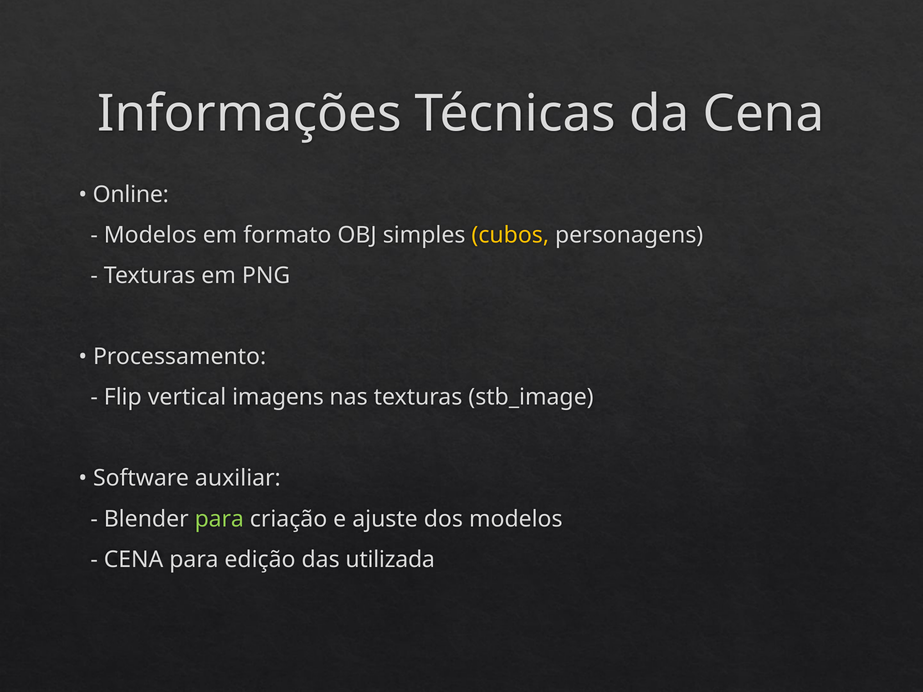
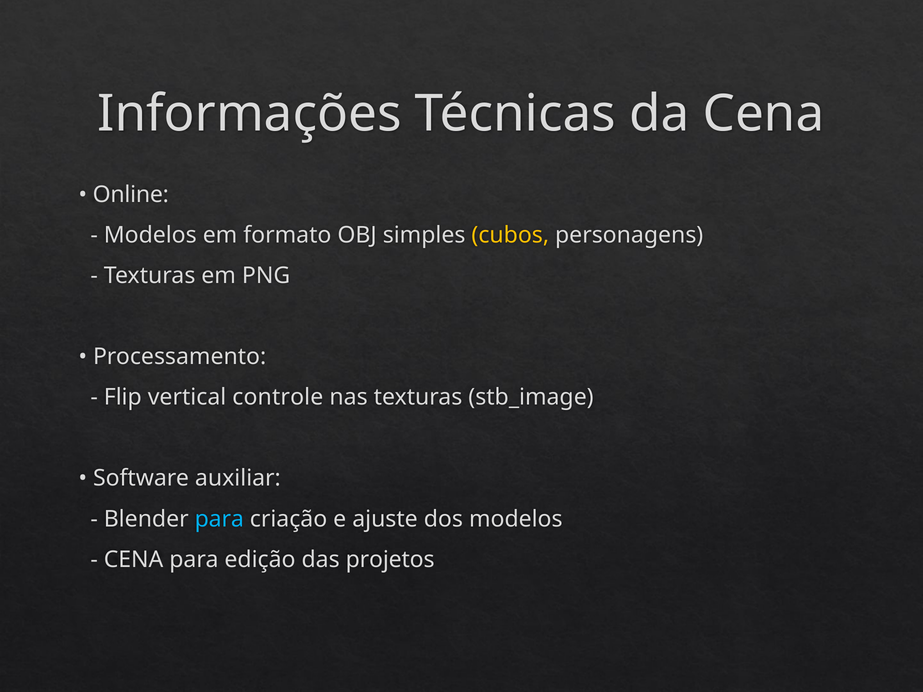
imagens: imagens -> controle
para at (219, 519) colour: light green -> light blue
utilizada: utilizada -> projetos
